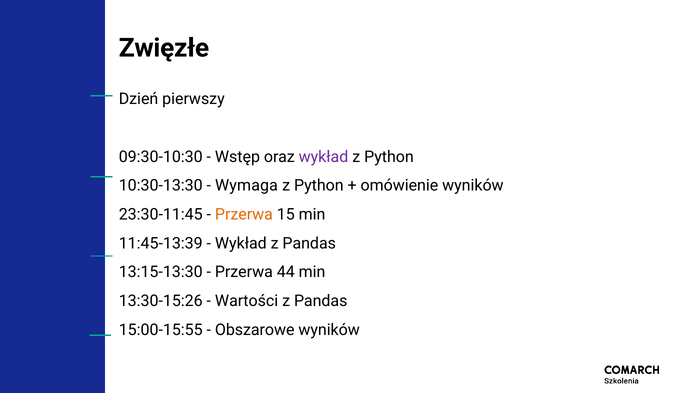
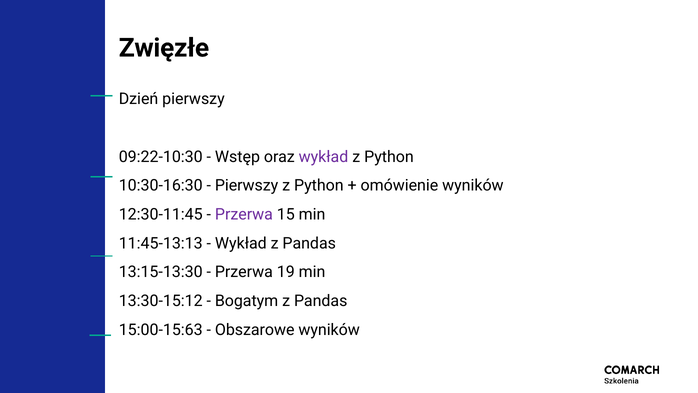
09:30-10:30: 09:30-10:30 -> 09:22-10:30
10:30-13:30: 10:30-13:30 -> 10:30-16:30
Wymaga at (246, 185): Wymaga -> Pierwszy
23:30-11:45: 23:30-11:45 -> 12:30-11:45
Przerwa at (244, 214) colour: orange -> purple
11:45-13:39: 11:45-13:39 -> 11:45-13:13
44: 44 -> 19
13:30-15:26: 13:30-15:26 -> 13:30-15:12
Wartości: Wartości -> Bogatym
15:00-15:55: 15:00-15:55 -> 15:00-15:63
